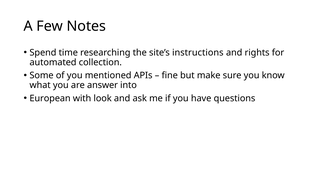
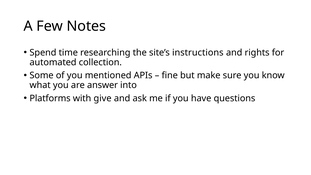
European: European -> Platforms
look: look -> give
